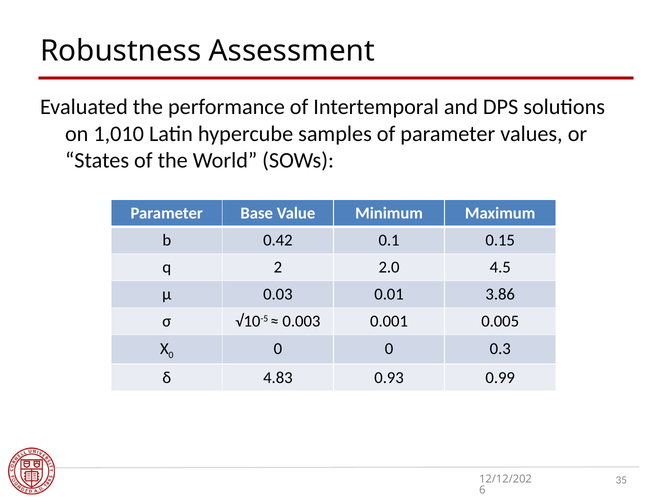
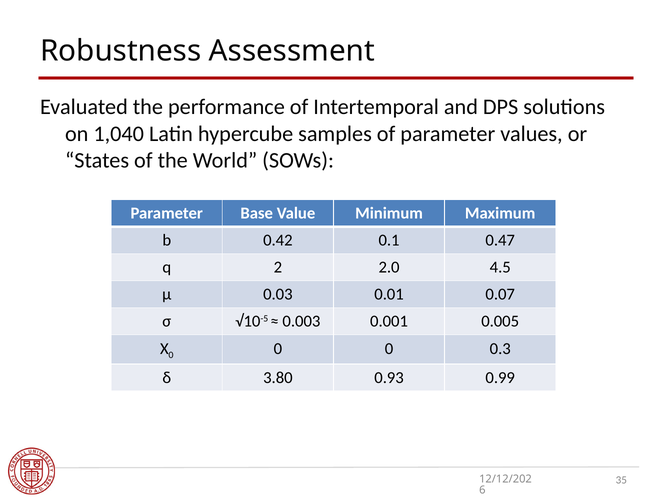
1,010: 1,010 -> 1,040
0.15: 0.15 -> 0.47
3.86: 3.86 -> 0.07
4.83: 4.83 -> 3.80
